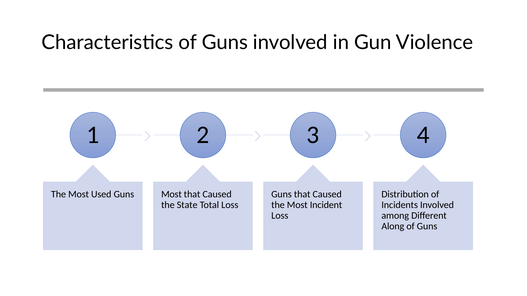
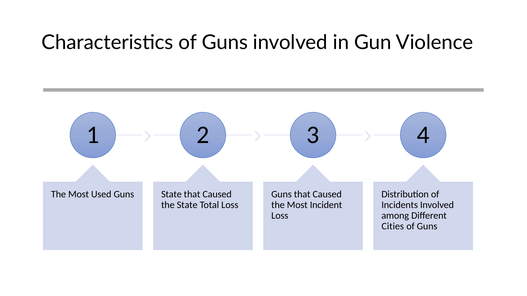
Most at (171, 195): Most -> State
Along: Along -> Cities
